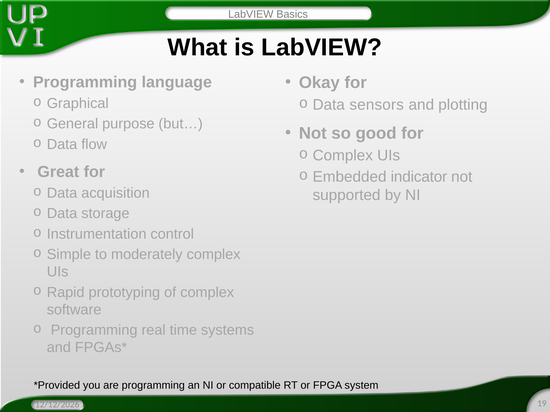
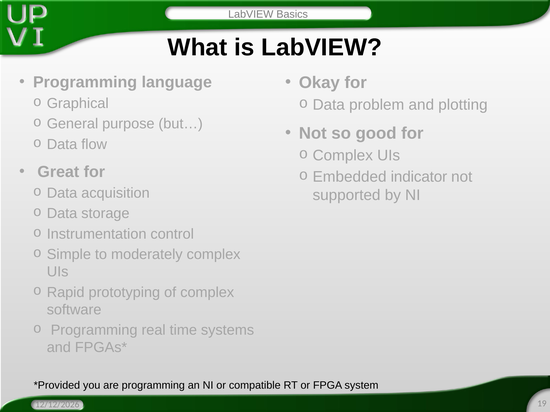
sensors: sensors -> problem
